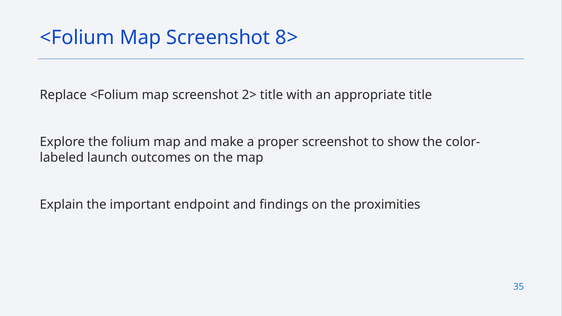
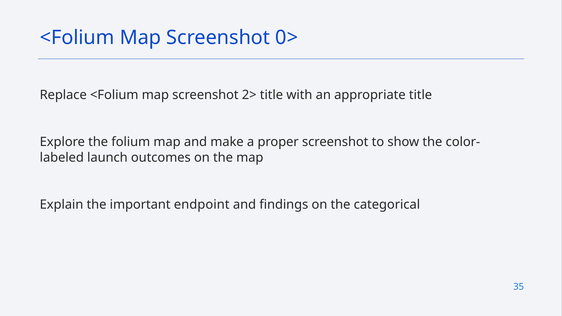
8>: 8> -> 0>
proximities: proximities -> categorical
